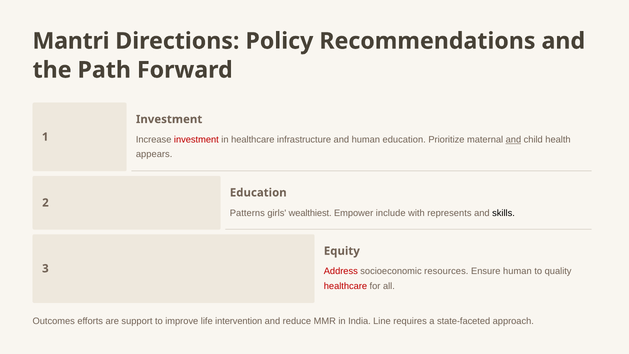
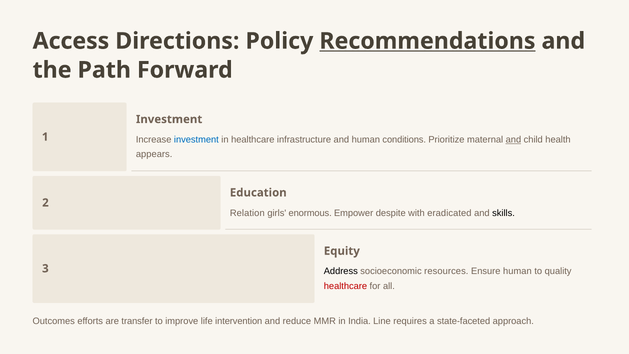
Mantri: Mantri -> Access
Recommendations underline: none -> present
investment at (196, 140) colour: red -> blue
human education: education -> conditions
Patterns: Patterns -> Relation
wealthiest: wealthiest -> enormous
include: include -> despite
represents: represents -> eradicated
Address colour: red -> black
support: support -> transfer
